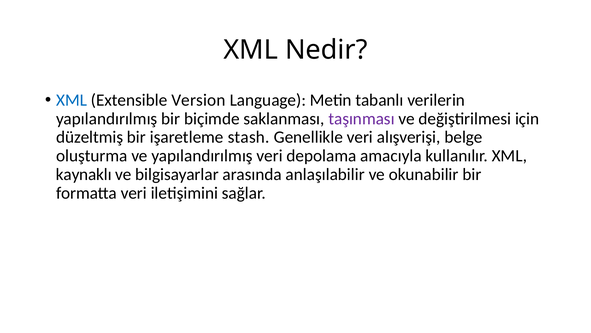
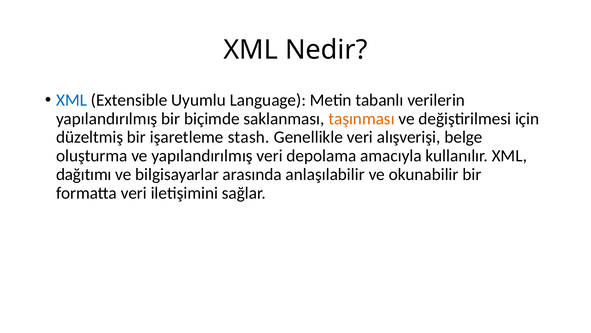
Version: Version -> Uyumlu
taşınması colour: purple -> orange
kaynaklı: kaynaklı -> dağıtımı
